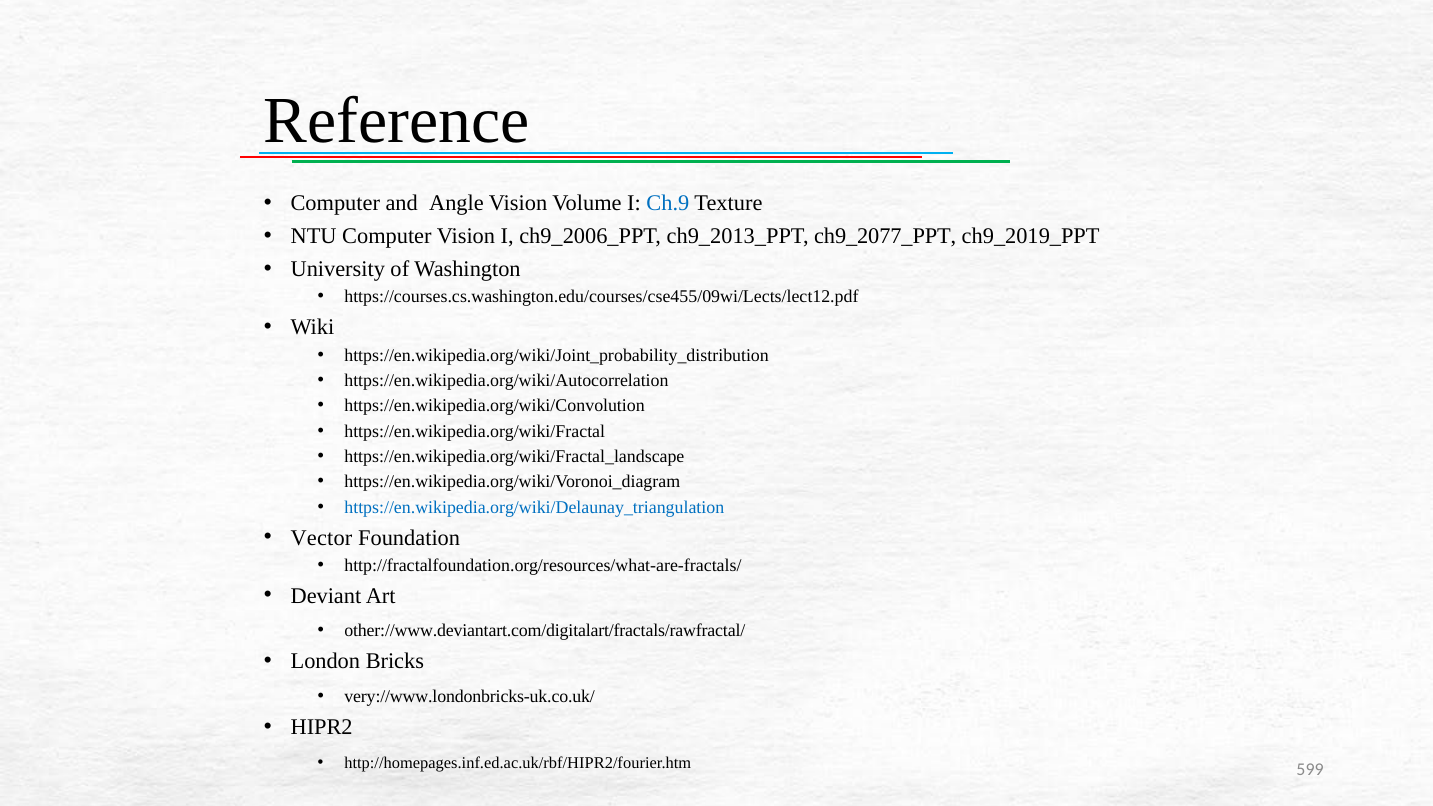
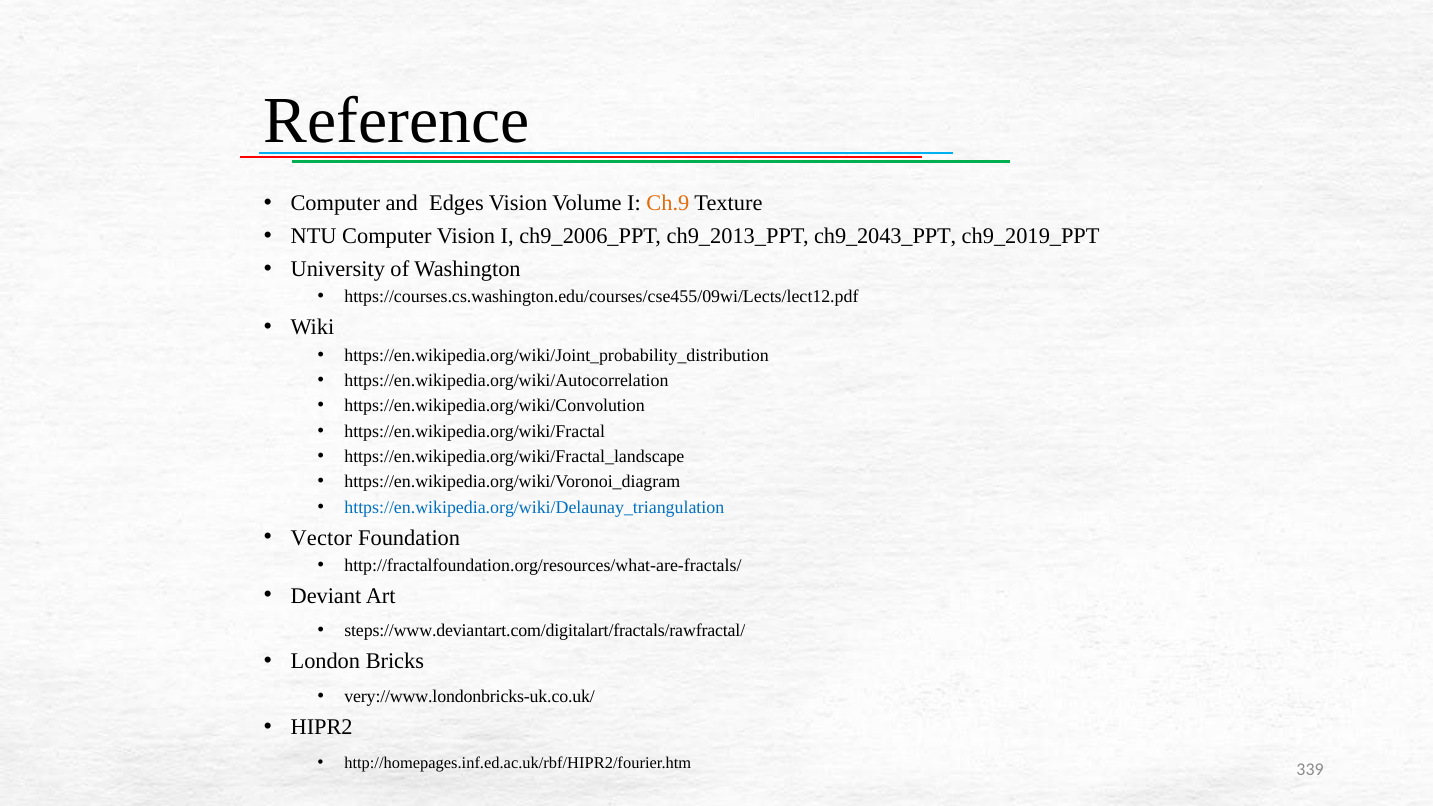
Angle: Angle -> Edges
Ch.9 colour: blue -> orange
ch9_2077_PPT: ch9_2077_PPT -> ch9_2043_PPT
other://www.deviantart.com/digitalart/fractals/rawfractal/: other://www.deviantart.com/digitalart/fractals/rawfractal/ -> steps://www.deviantart.com/digitalart/fractals/rawfractal/
599: 599 -> 339
